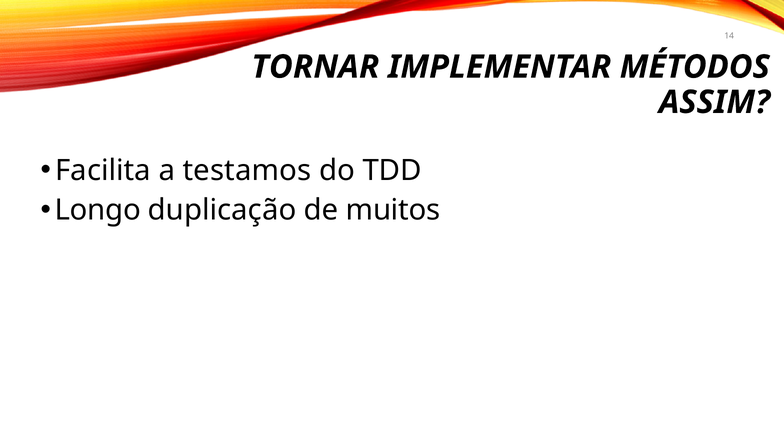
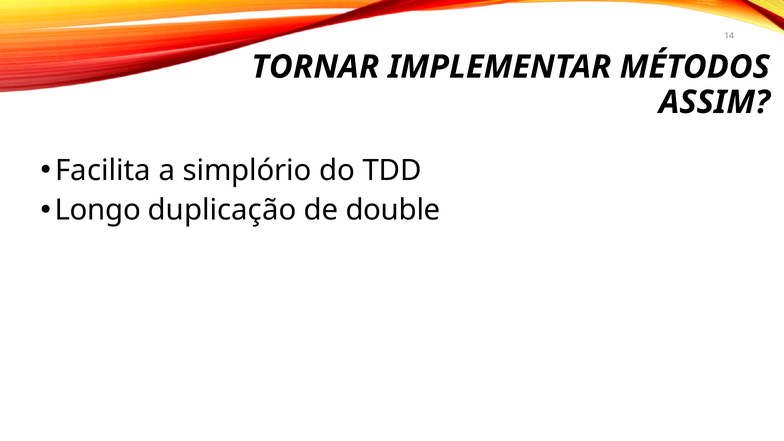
testamos: testamos -> simplório
muitos: muitos -> double
